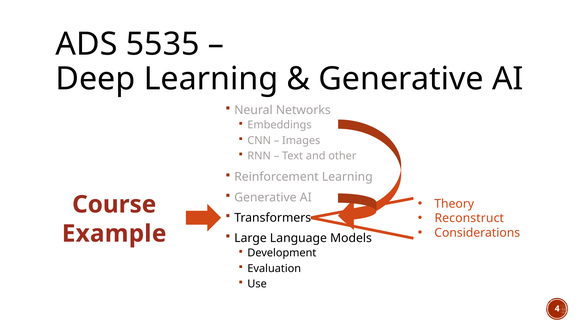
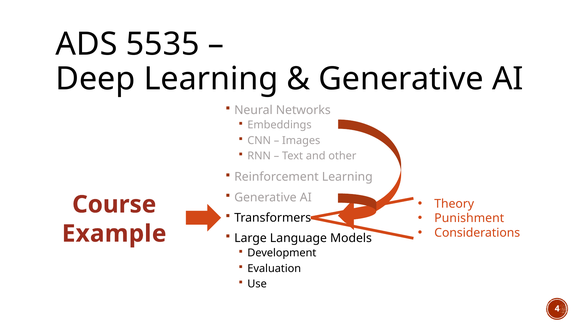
Reconstruct: Reconstruct -> Punishment
